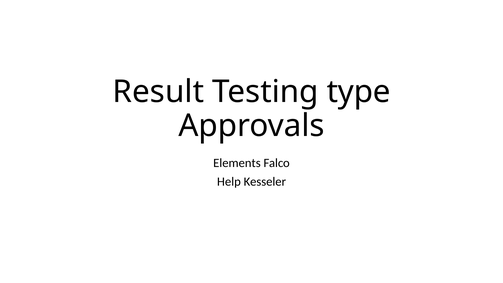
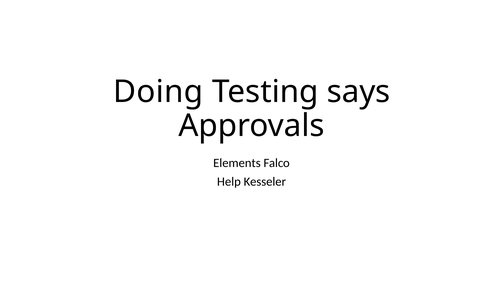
Result: Result -> Doing
type: type -> says
